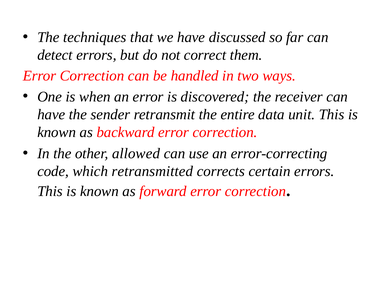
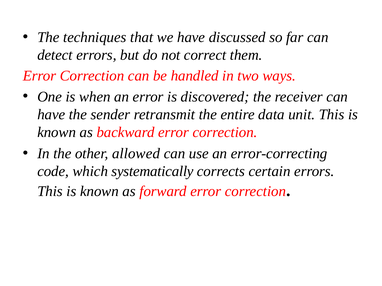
retransmitted: retransmitted -> systematically
